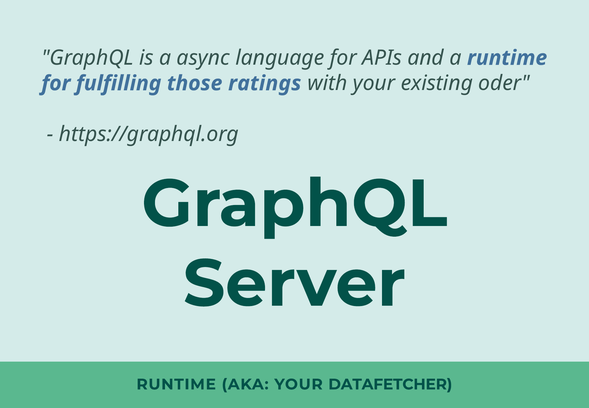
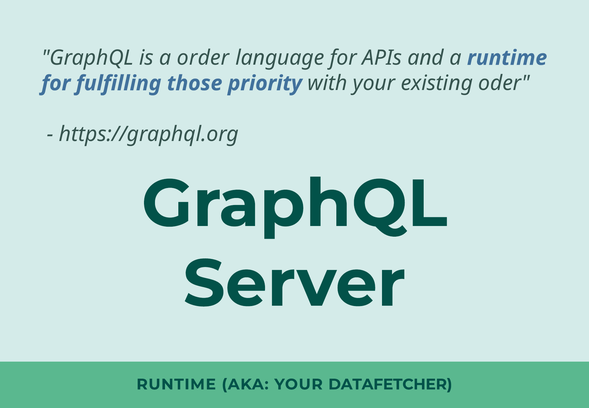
async: async -> order
ratings: ratings -> priority
